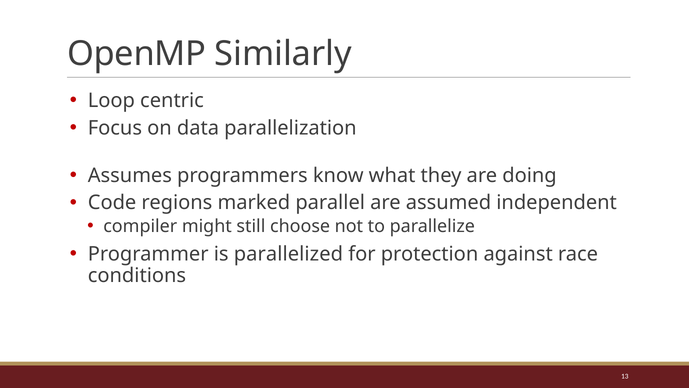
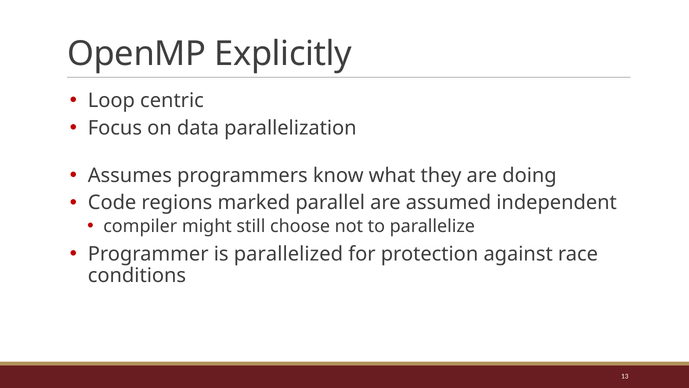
Similarly: Similarly -> Explicitly
